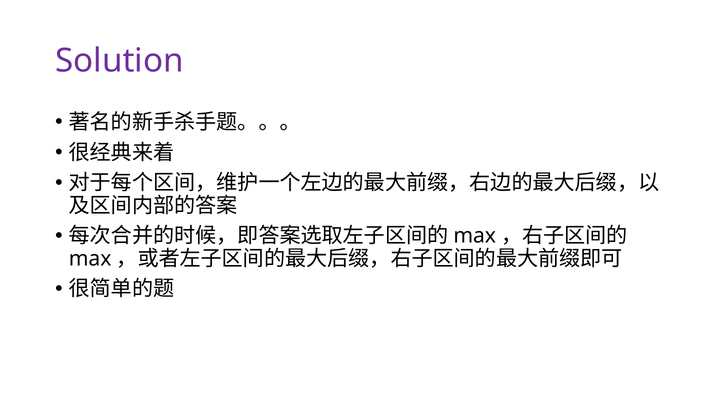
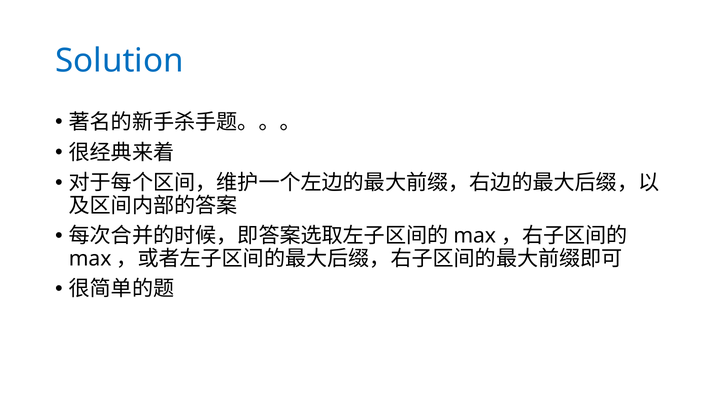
Solution colour: purple -> blue
